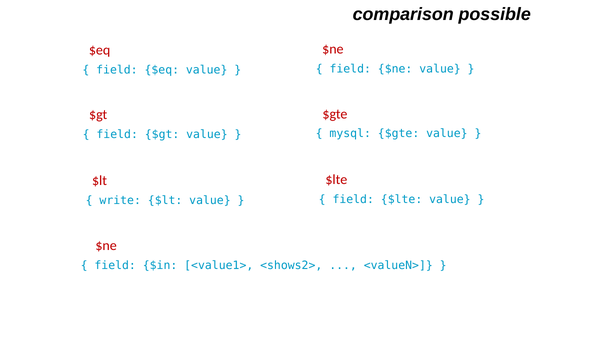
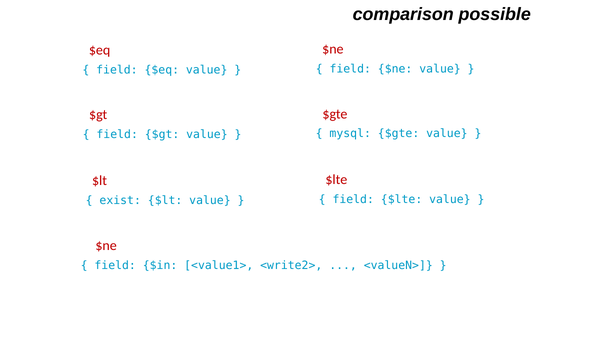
write: write -> exist
<shows2>: <shows2> -> <write2>
